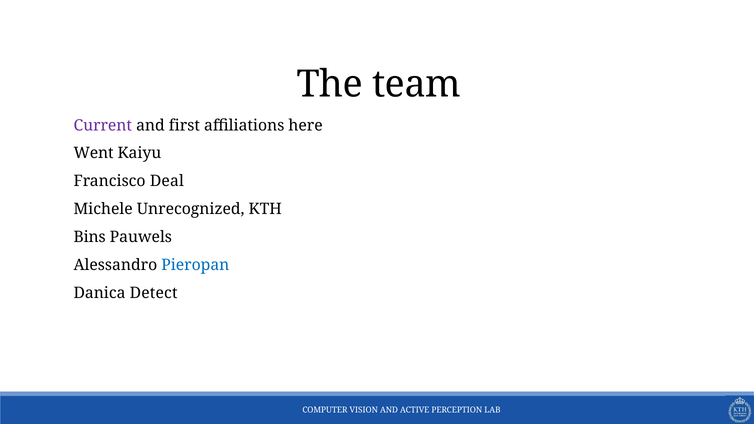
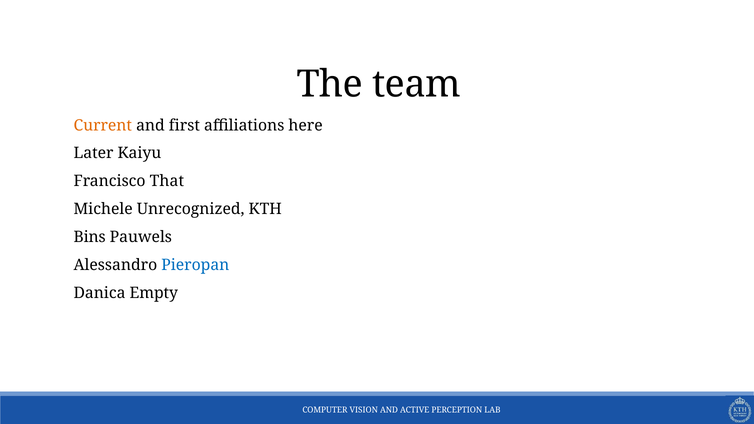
Current colour: purple -> orange
Went: Went -> Later
Deal: Deal -> That
Detect: Detect -> Empty
